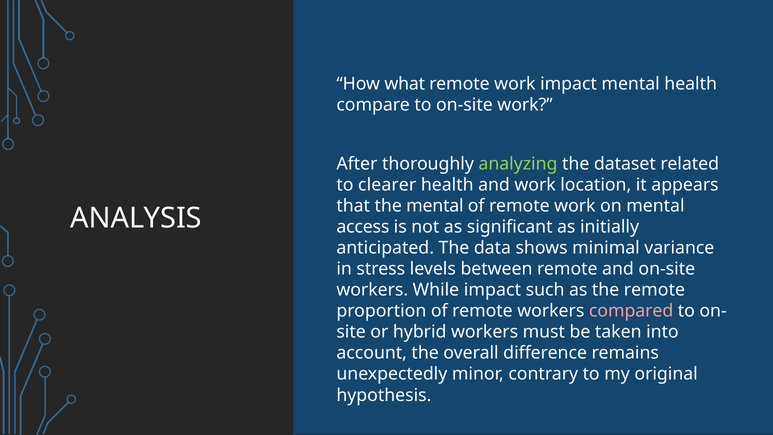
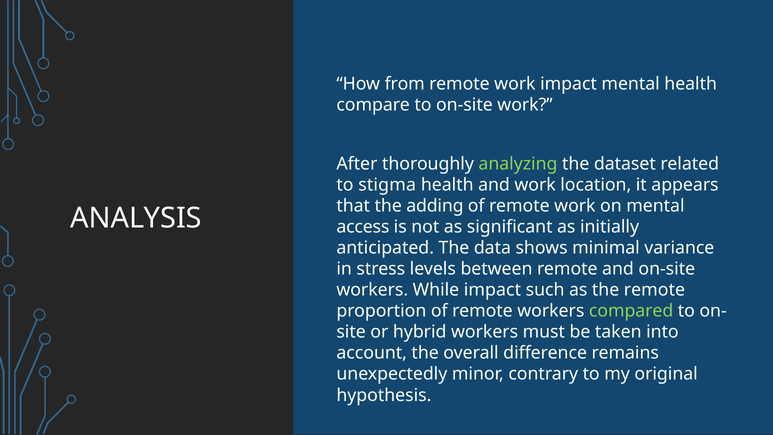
what: what -> from
clearer: clearer -> stigma
the mental: mental -> adding
compared colour: pink -> light green
